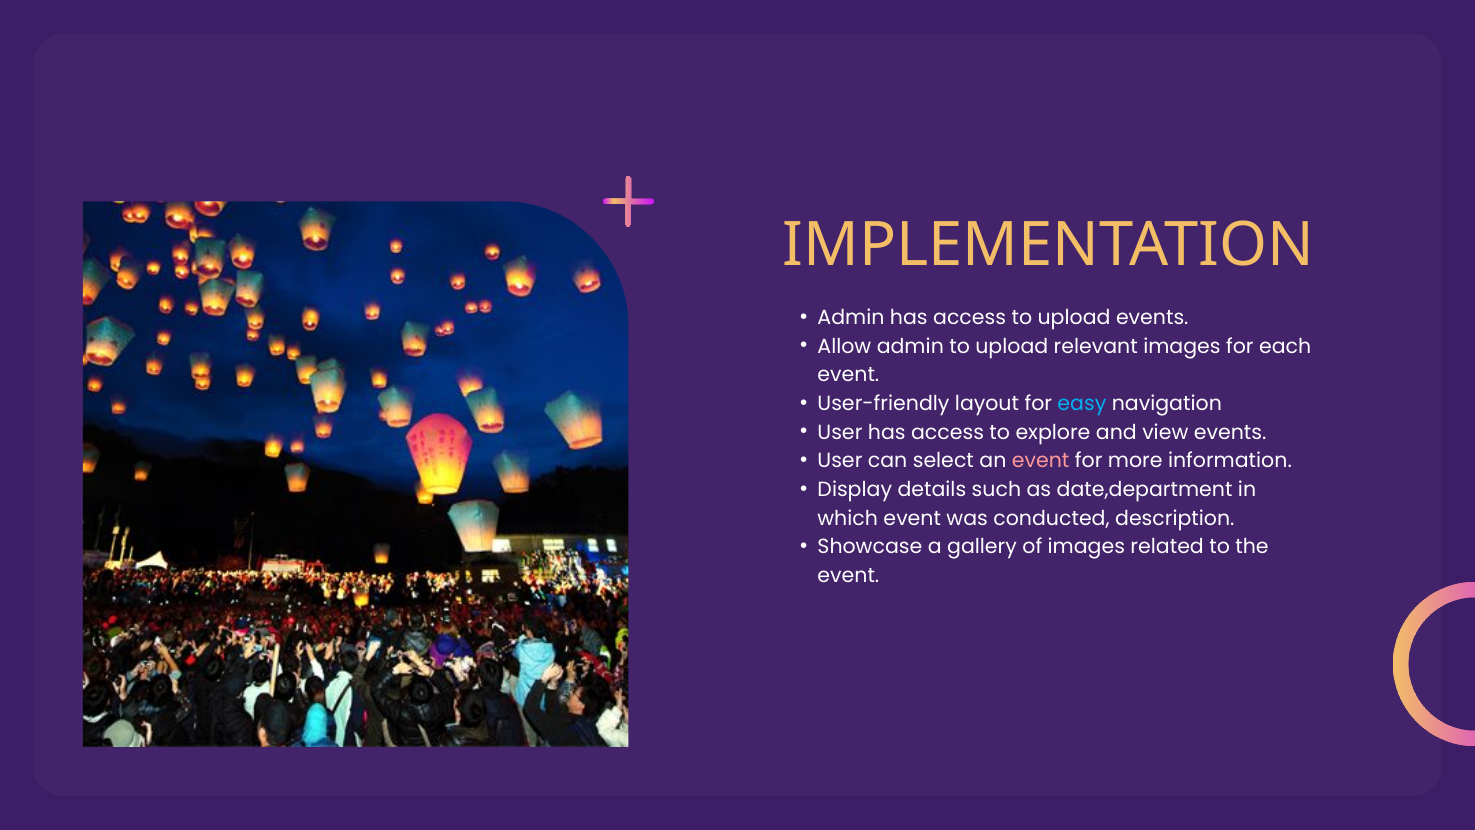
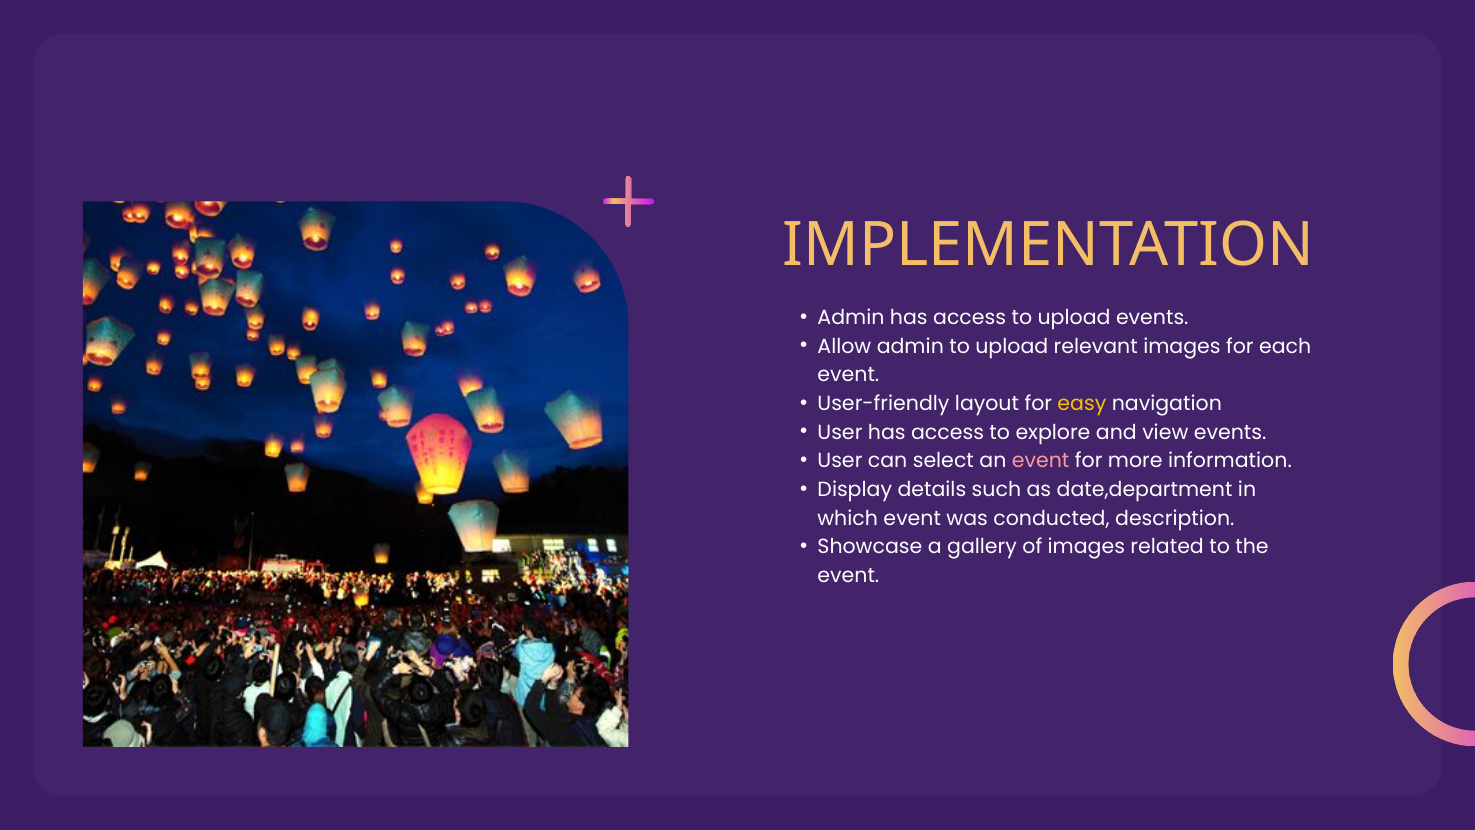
easy colour: light blue -> yellow
